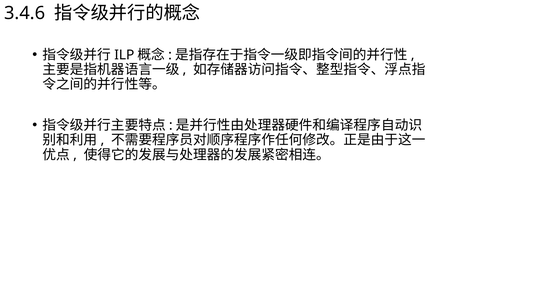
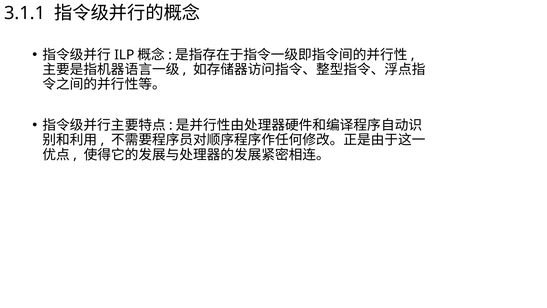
3.4.6: 3.4.6 -> 3.1.1
